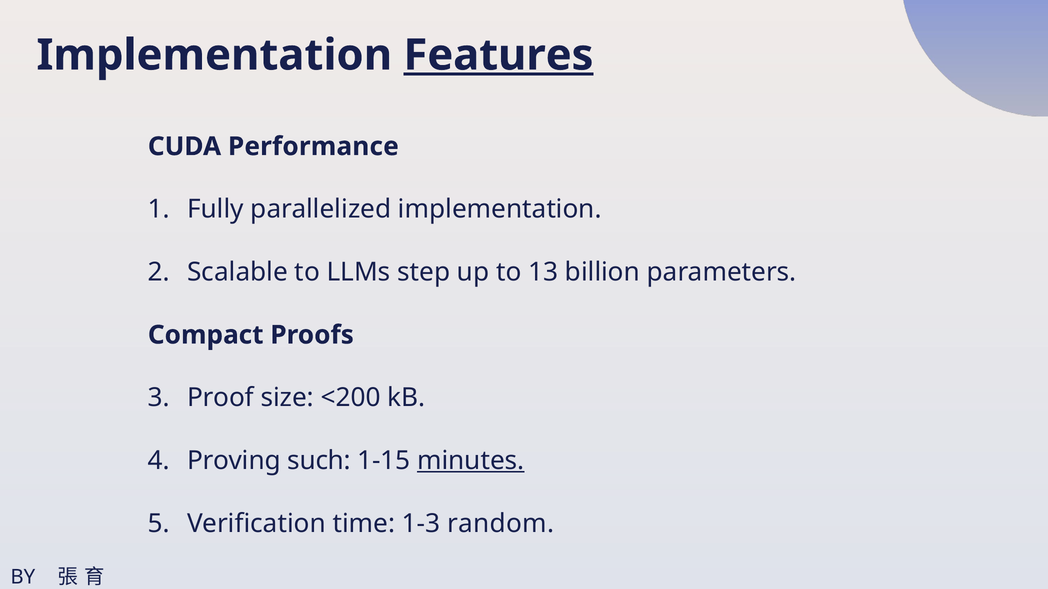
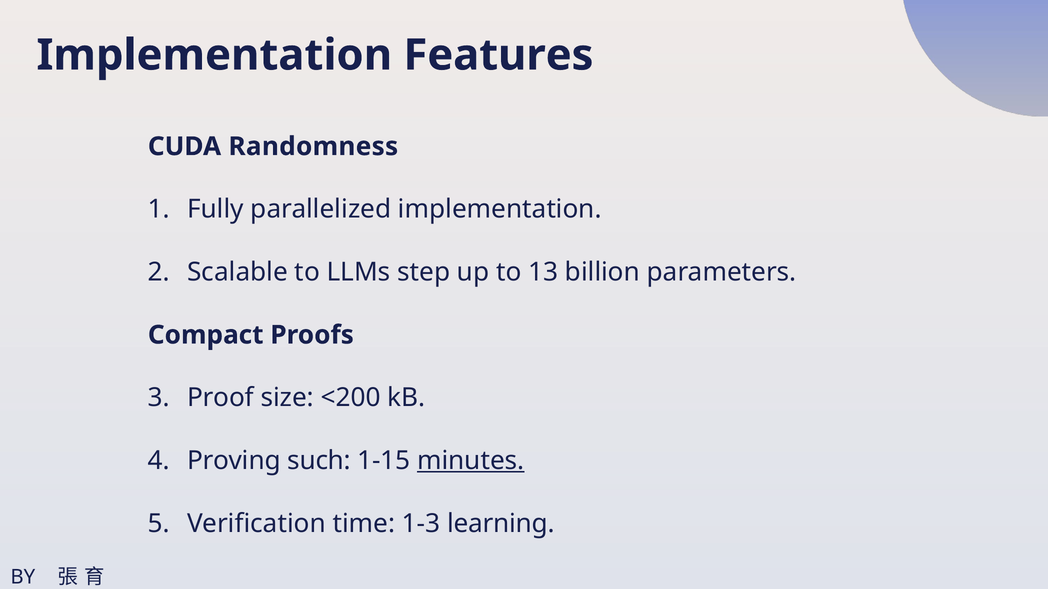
Features underline: present -> none
Performance: Performance -> Randomness
random: random -> learning
